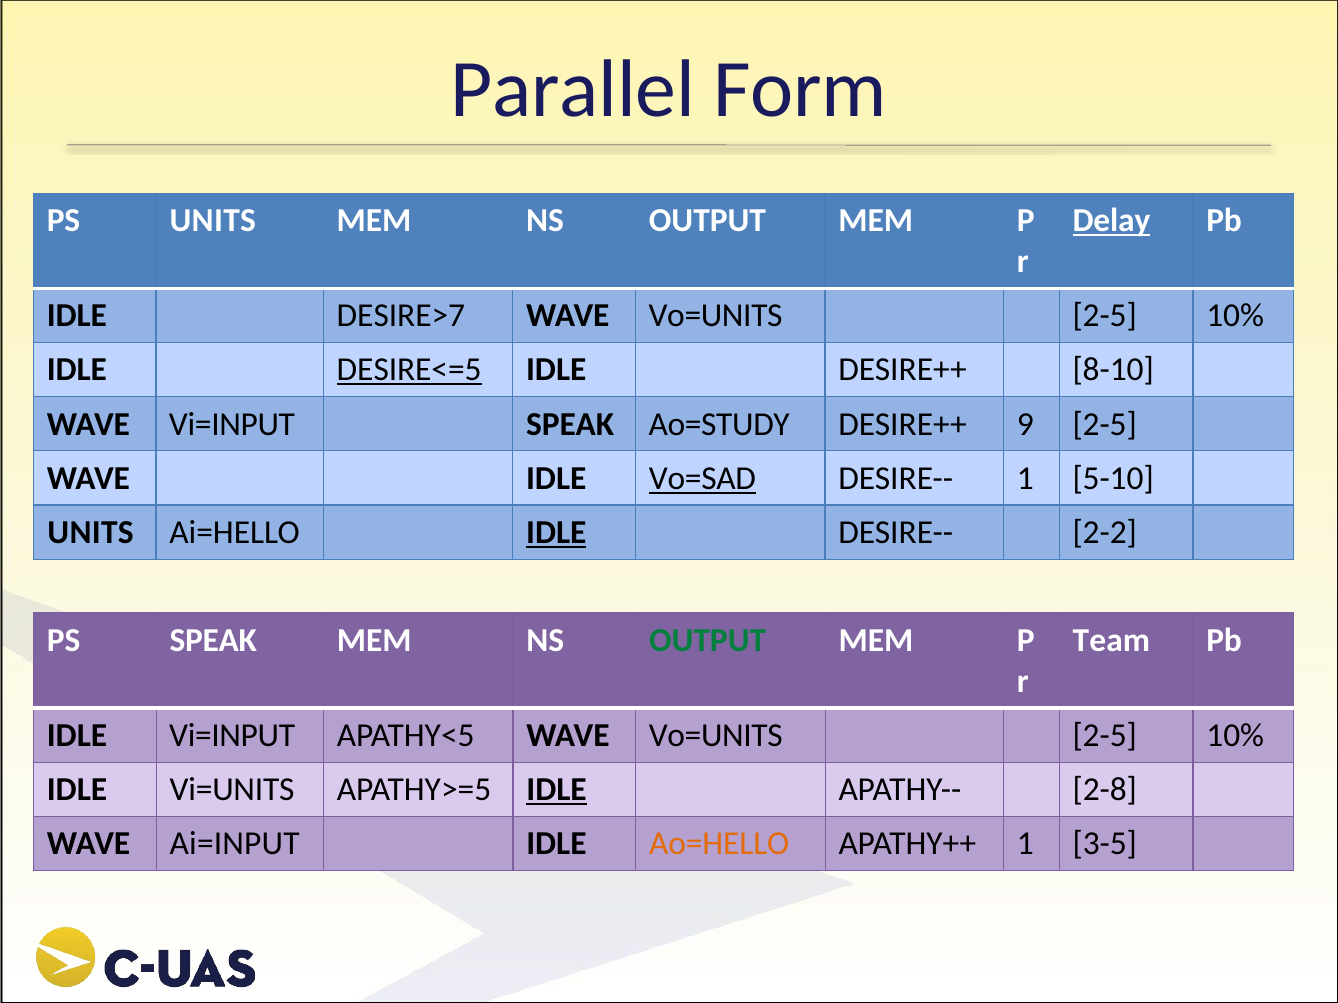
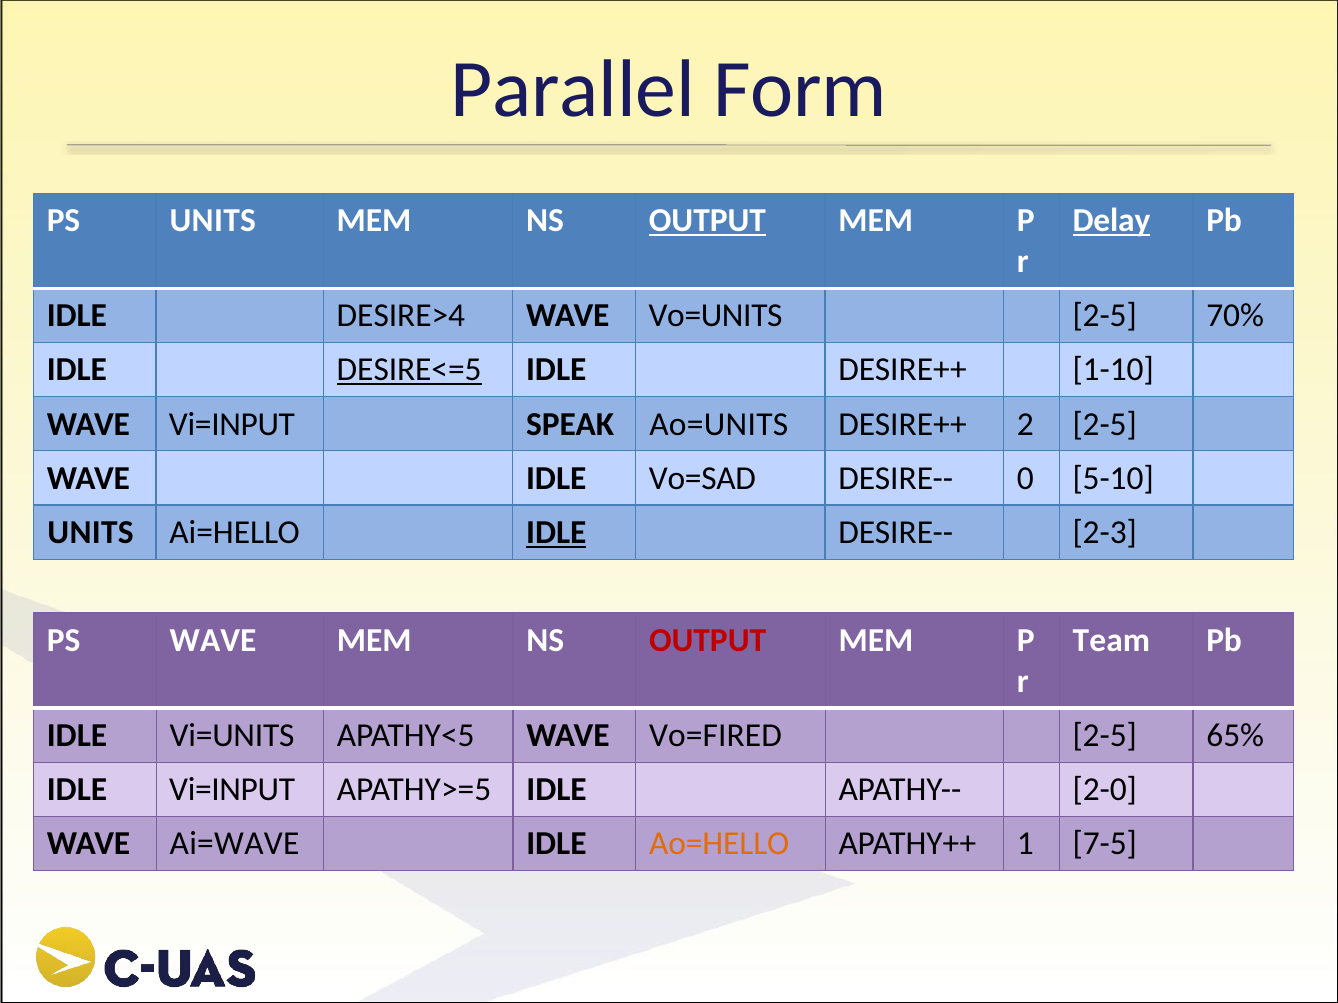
OUTPUT at (707, 221) underline: none -> present
DESIRE>7: DESIRE>7 -> DESIRE>4
10% at (1235, 316): 10% -> 70%
8-10: 8-10 -> 1-10
Ao=STUDY: Ao=STUDY -> Ao=UNITS
9: 9 -> 2
Vo=SAD underline: present -> none
DESIRE-- 1: 1 -> 0
2-2: 2-2 -> 2-3
PS SPEAK: SPEAK -> WAVE
OUTPUT at (708, 641) colour: green -> red
IDLE Vi=INPUT: Vi=INPUT -> Vi=UNITS
APATHY<5 WAVE Vo=UNITS: Vo=UNITS -> Vo=FIRED
10% at (1235, 736): 10% -> 65%
IDLE Vi=UNITS: Vi=UNITS -> Vi=INPUT
IDLE at (557, 790) underline: present -> none
2-8: 2-8 -> 2-0
Ai=INPUT: Ai=INPUT -> Ai=WAVE
3-5: 3-5 -> 7-5
